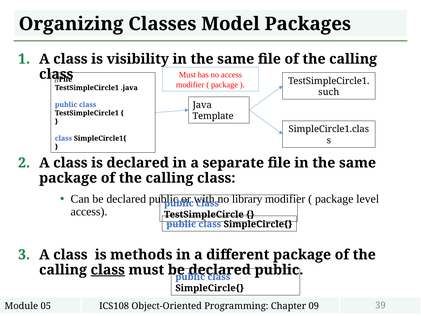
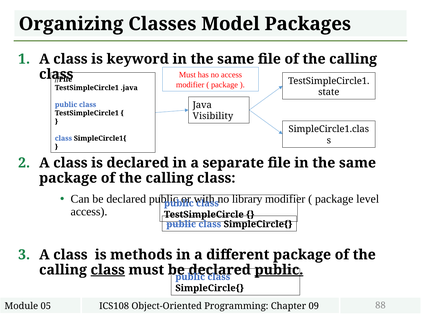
visibility: visibility -> keyword
such: such -> state
Template: Template -> Visibility
public at (279, 270) underline: none -> present
39: 39 -> 88
